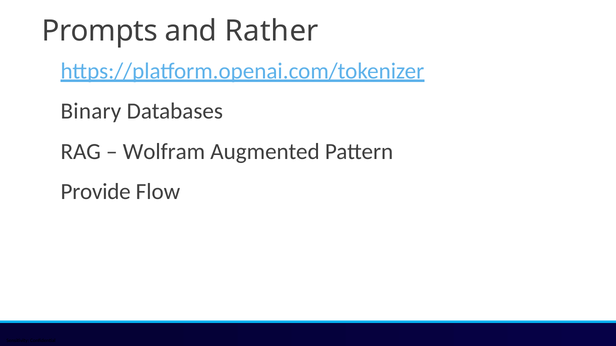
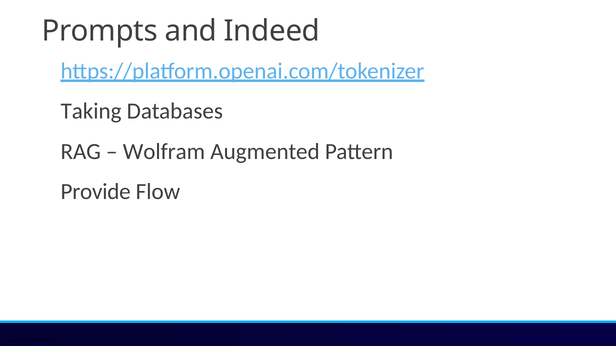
Rather: Rather -> Indeed
Binary: Binary -> Taking
